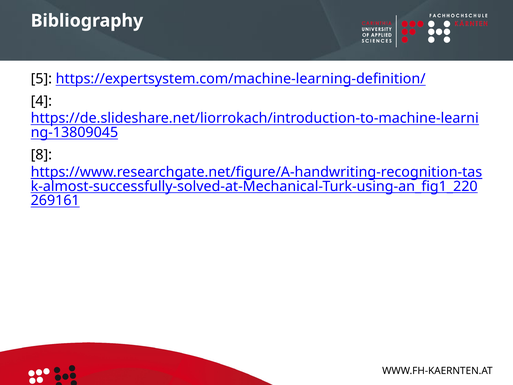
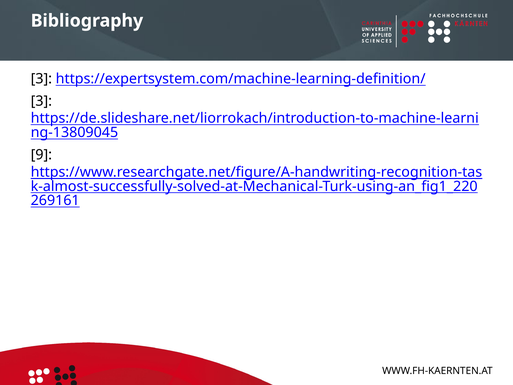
5 at (41, 79): 5 -> 3
4 at (41, 101): 4 -> 3
8: 8 -> 9
